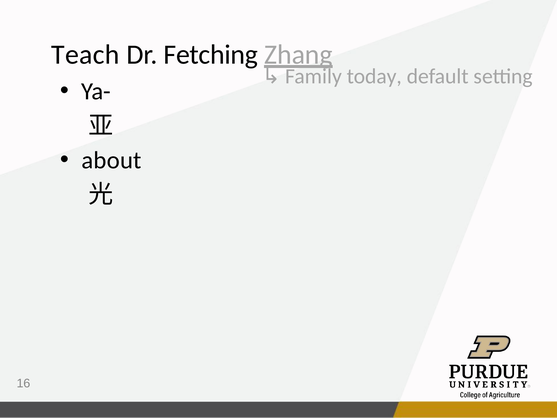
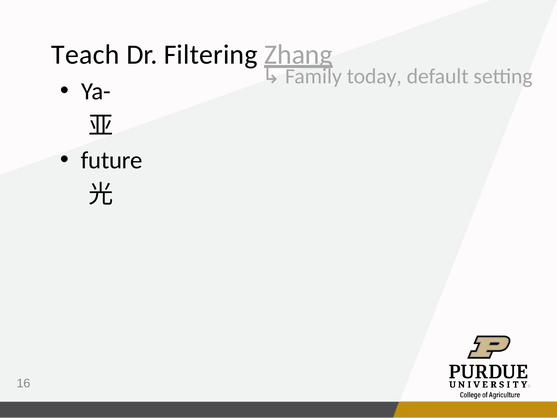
Fetching: Fetching -> Filtering
about: about -> future
